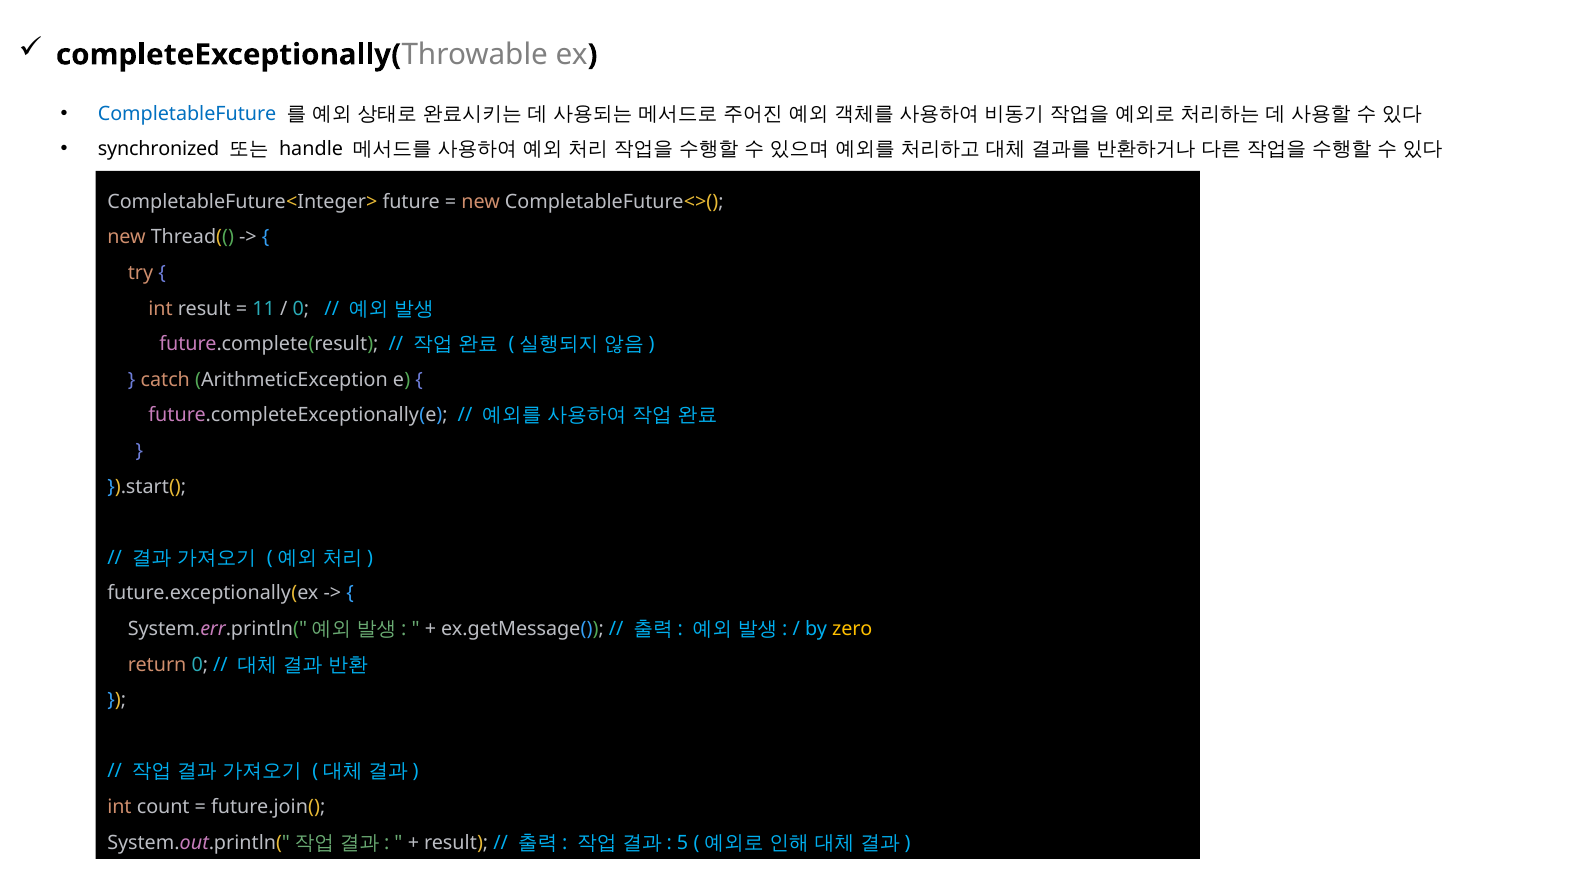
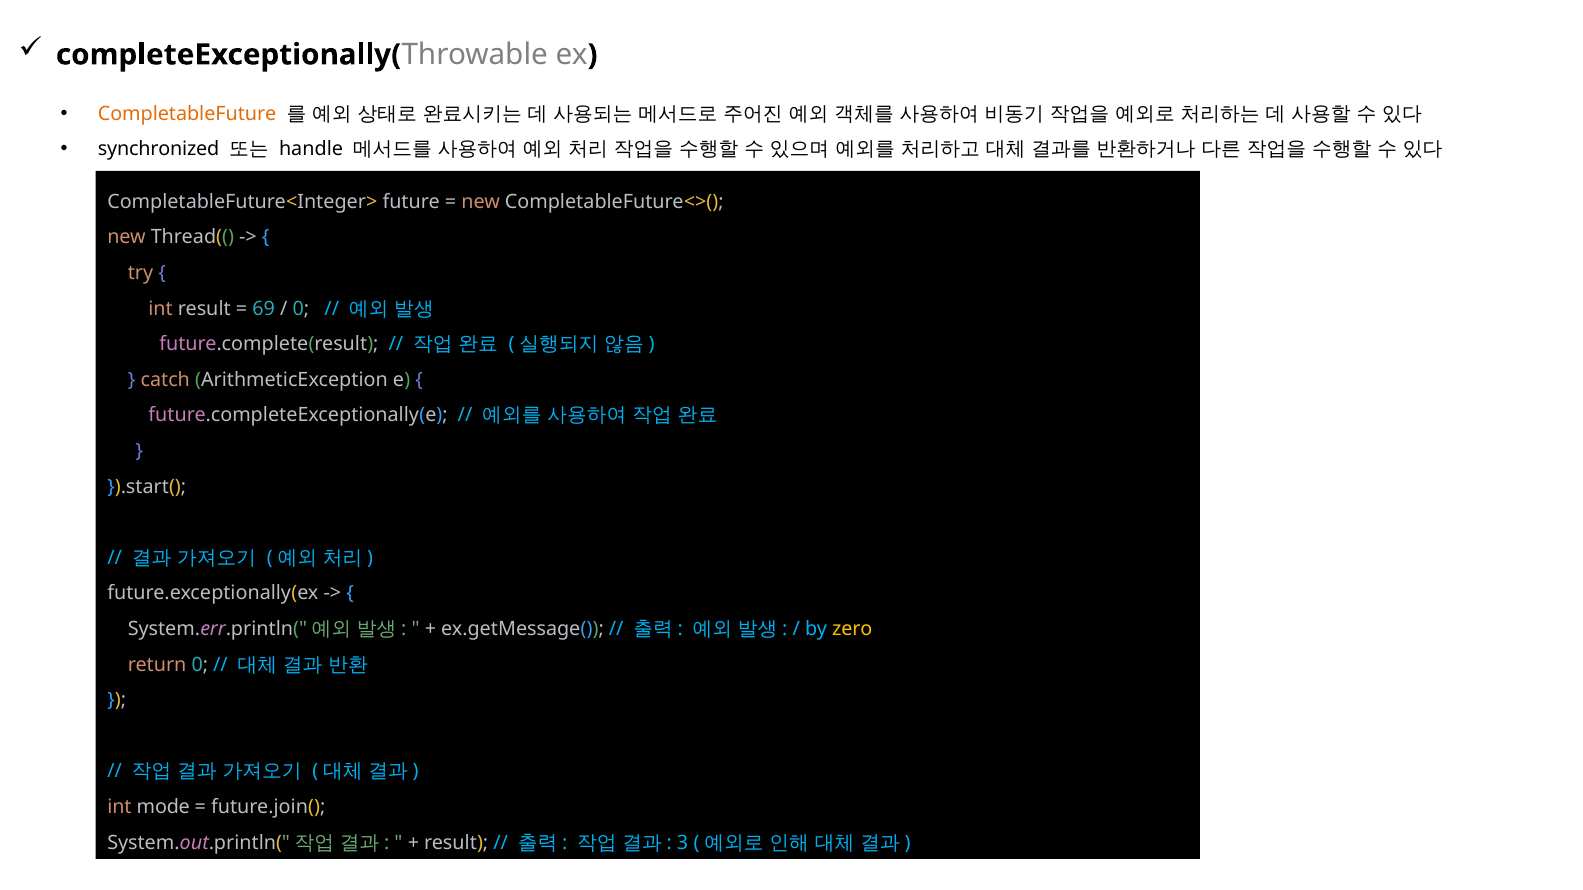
CompletableFuture colour: blue -> orange
11: 11 -> 69
count: count -> mode
5: 5 -> 3
